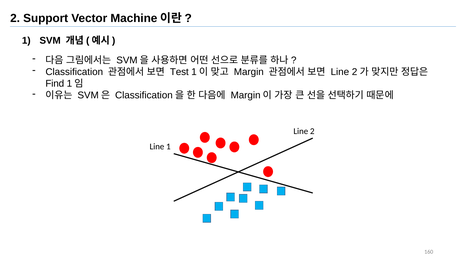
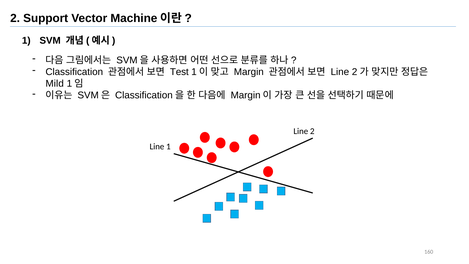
Find: Find -> Mild
